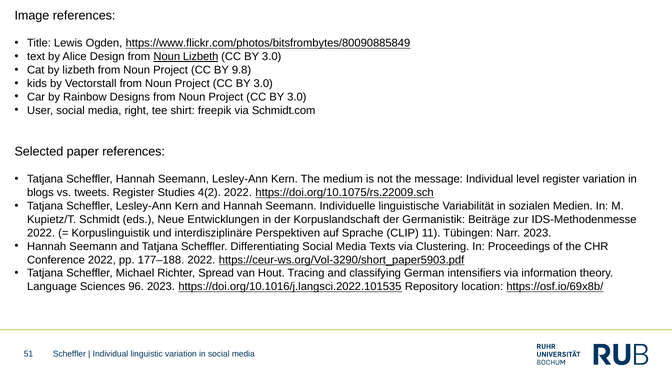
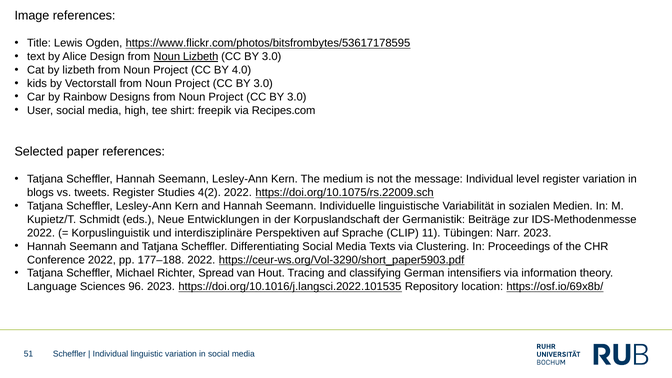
https://www.flickr.com/photos/bitsfrombytes/80090885849: https://www.flickr.com/photos/bitsfrombytes/80090885849 -> https://www.flickr.com/photos/bitsfrombytes/53617178595
9.8: 9.8 -> 4.0
right: right -> high
Schmidt.com: Schmidt.com -> Recipes.com
